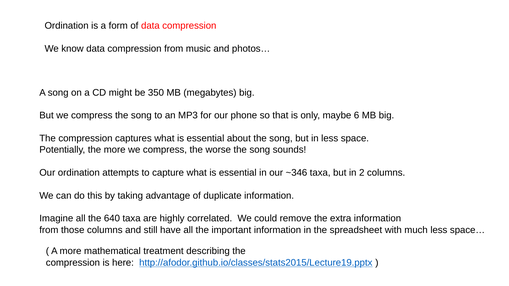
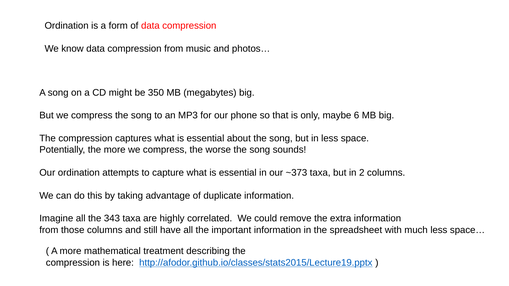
~346: ~346 -> ~373
640: 640 -> 343
